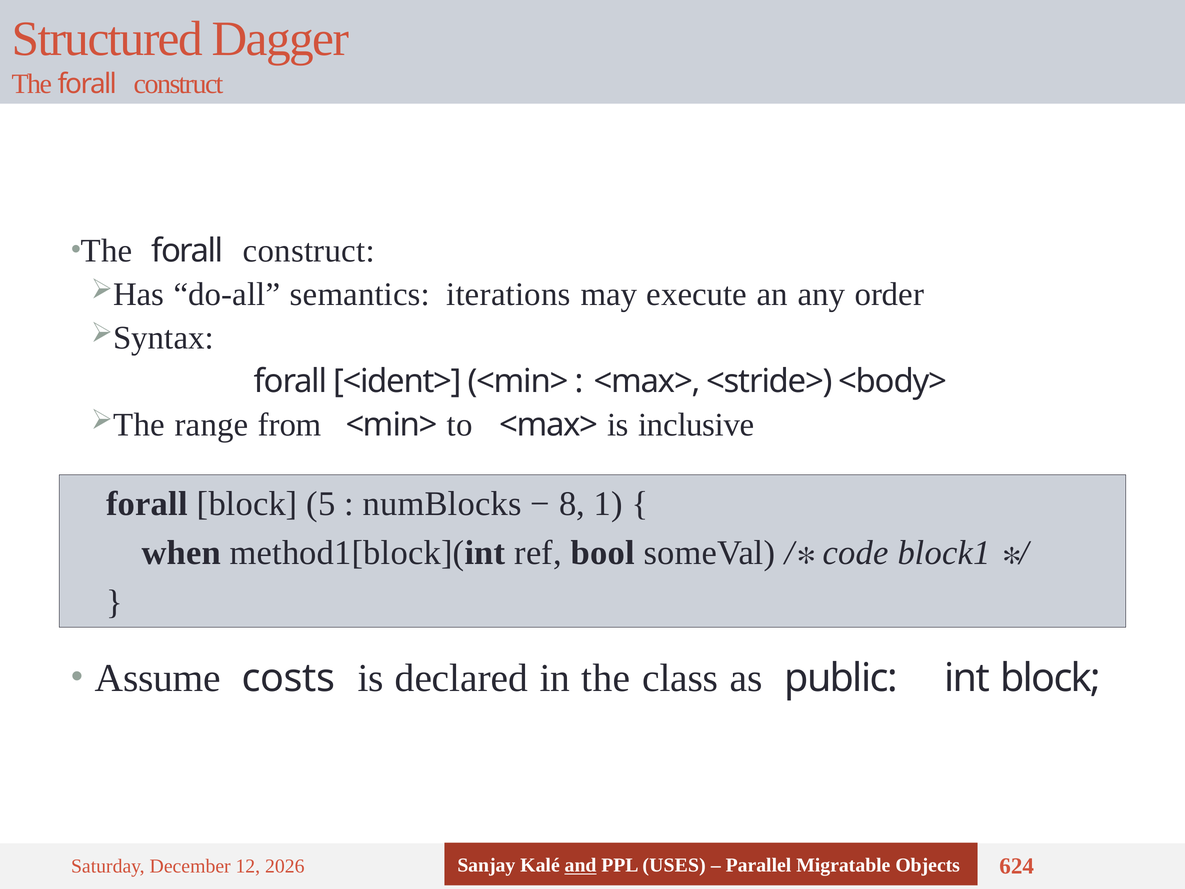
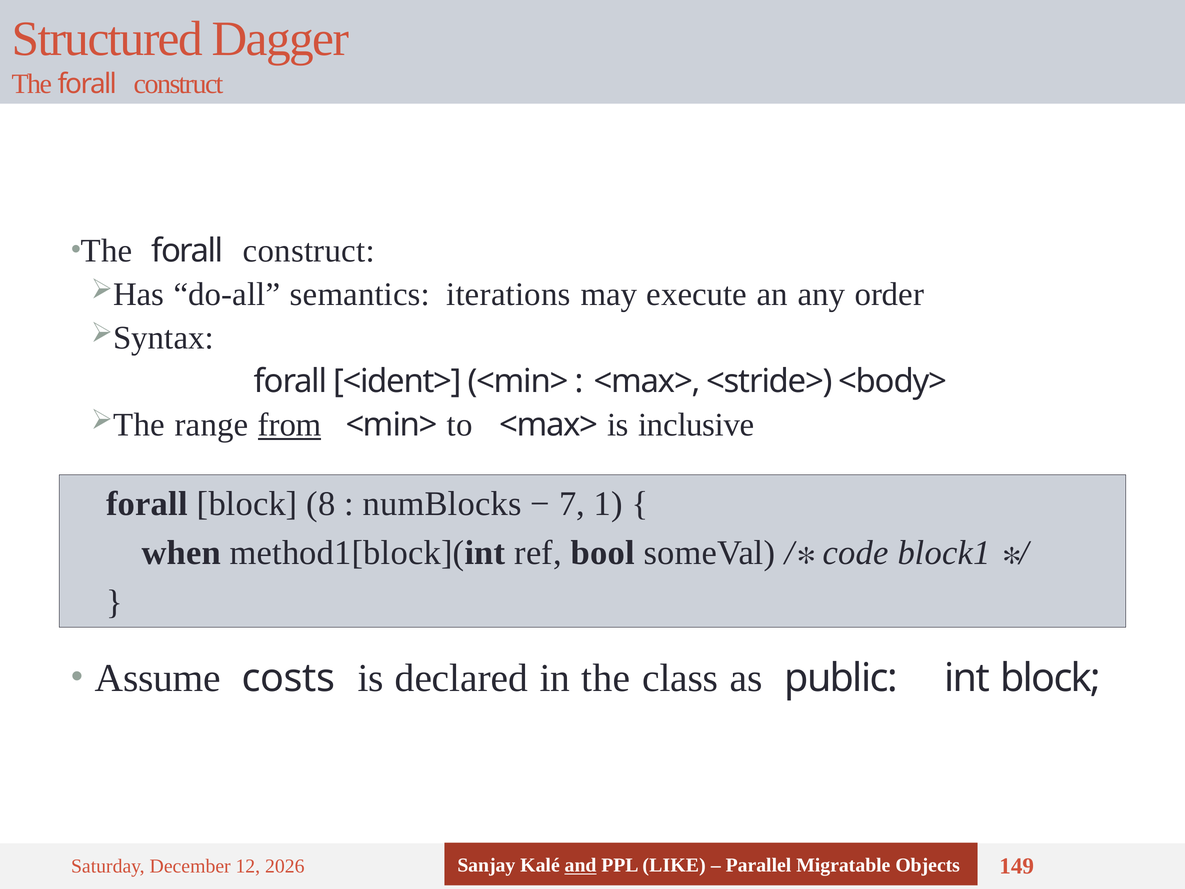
from underline: none -> present
5: 5 -> 8
8: 8 -> 7
USES: USES -> LIKE
624: 624 -> 149
